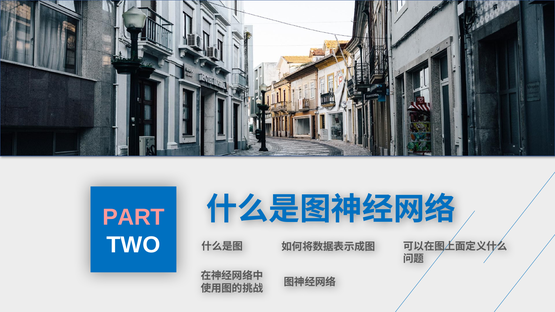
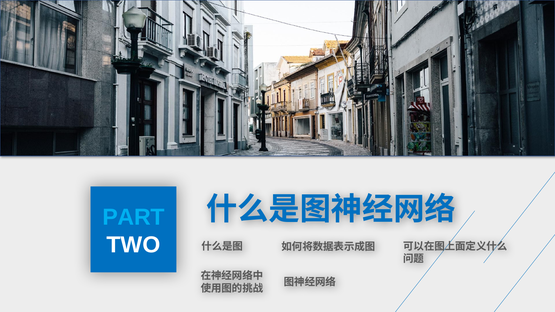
PART colour: pink -> light blue
